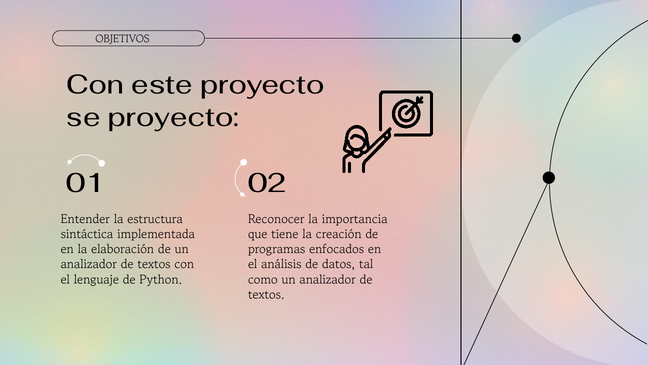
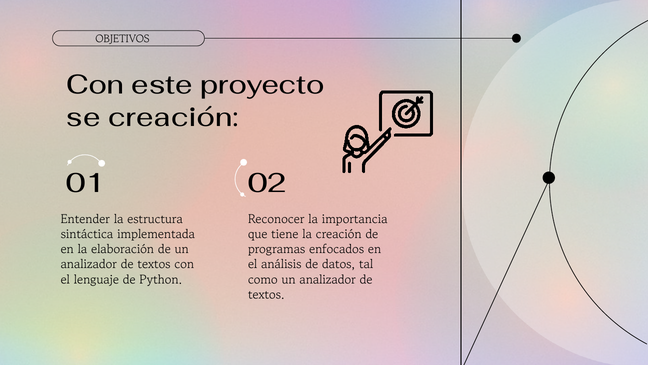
se proyecto: proyecto -> creación
